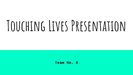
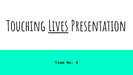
Lives underline: none -> present
